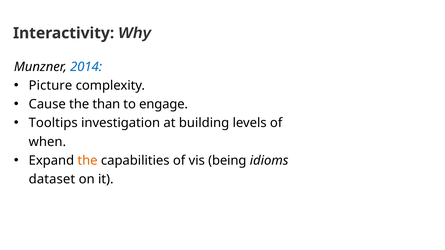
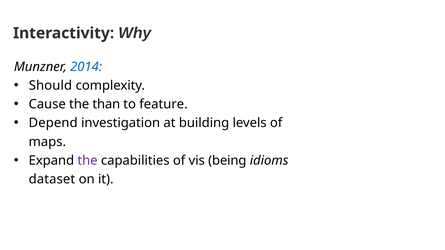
Picture: Picture -> Should
engage: engage -> feature
Tooltips: Tooltips -> Depend
when: when -> maps
the at (88, 161) colour: orange -> purple
